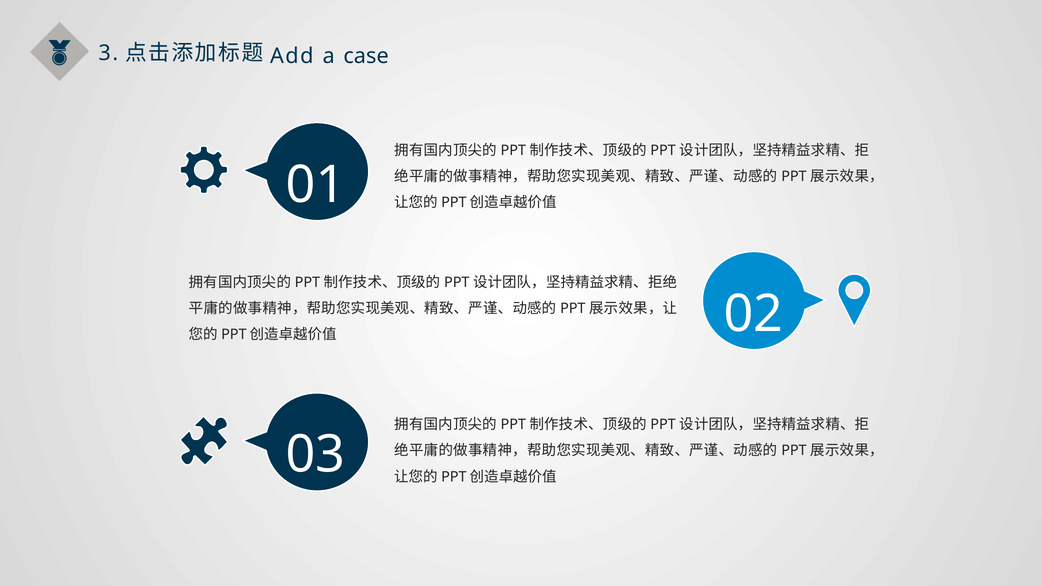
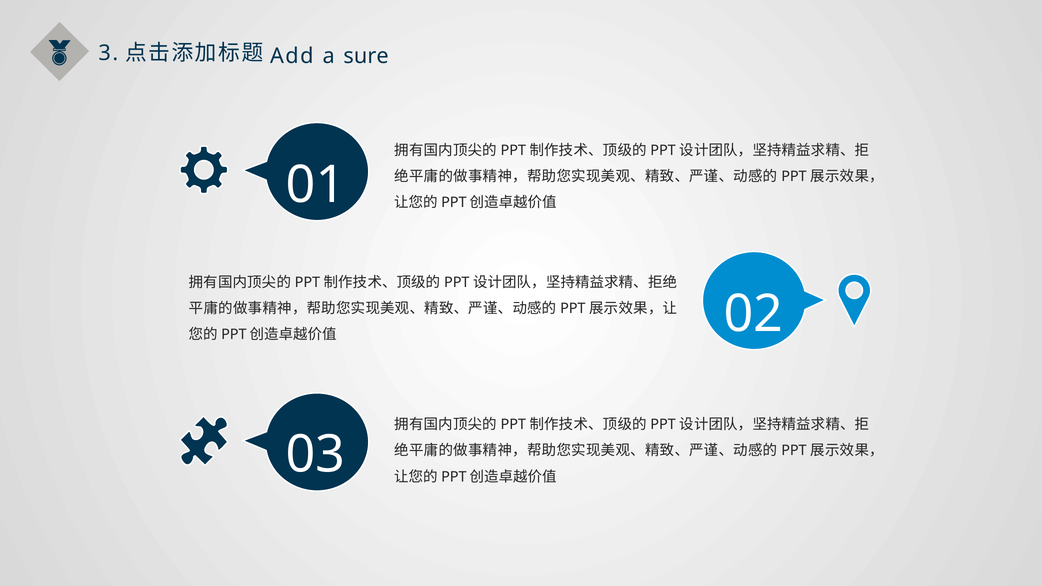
case: case -> sure
